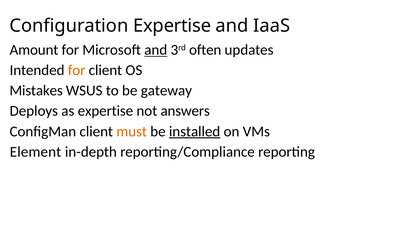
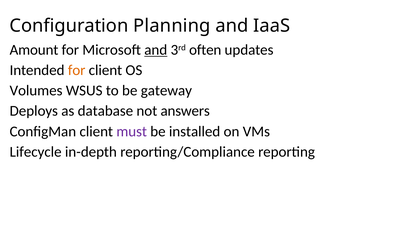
Configuration Expertise: Expertise -> Planning
Mistakes: Mistakes -> Volumes
as expertise: expertise -> database
must colour: orange -> purple
installed underline: present -> none
Element: Element -> Lifecycle
